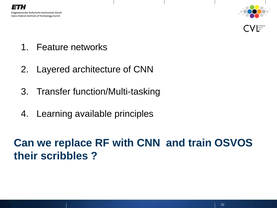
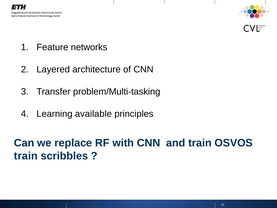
function/Multi-tasking: function/Multi-tasking -> problem/Multi-tasking
their at (26, 156): their -> train
